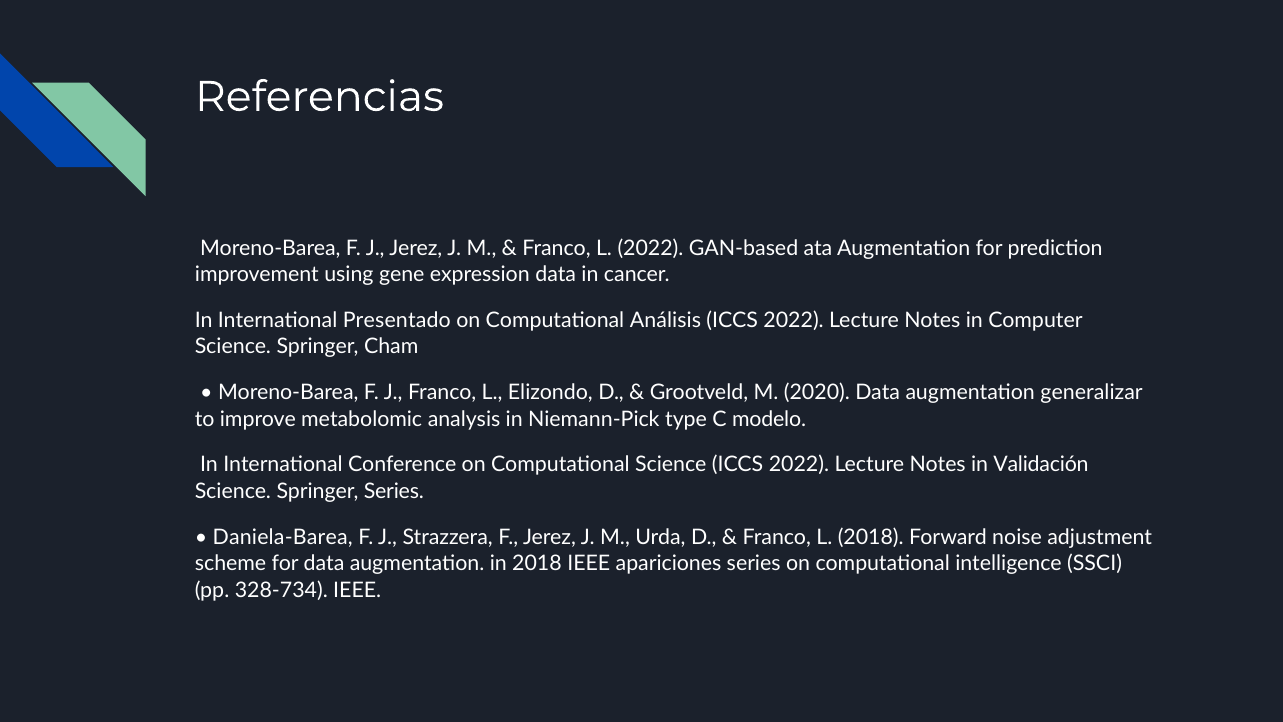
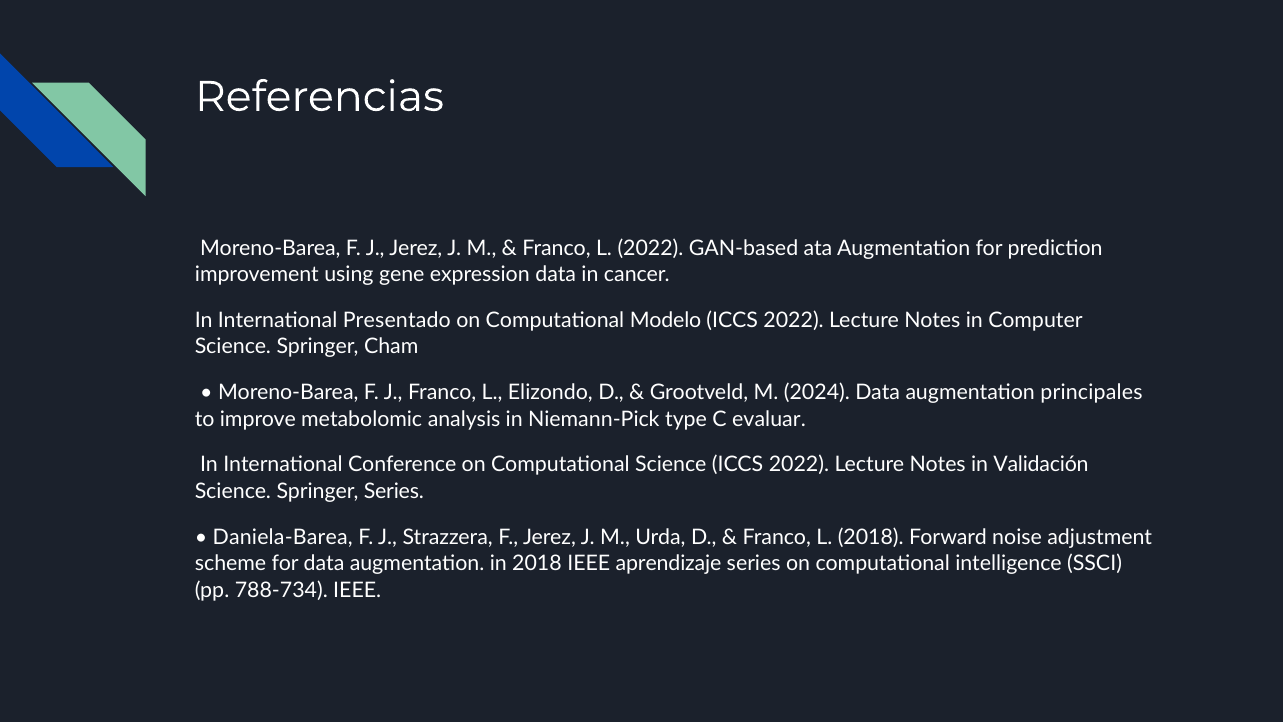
Análisis: Análisis -> Modelo
2020: 2020 -> 2024
generalizar: generalizar -> principales
modelo: modelo -> evaluar
apariciones: apariciones -> aprendizaje
328-734: 328-734 -> 788-734
